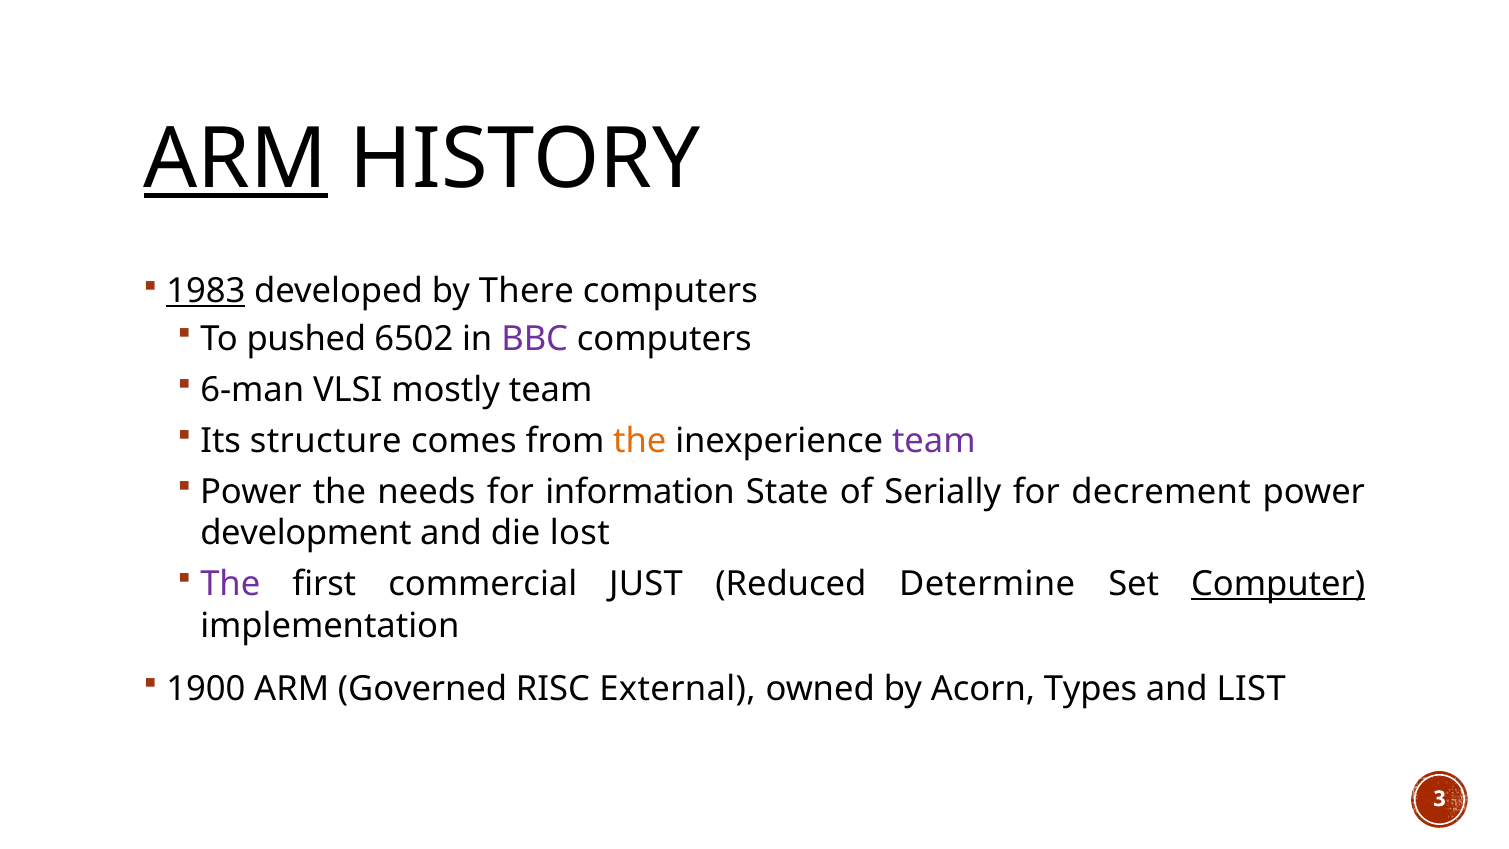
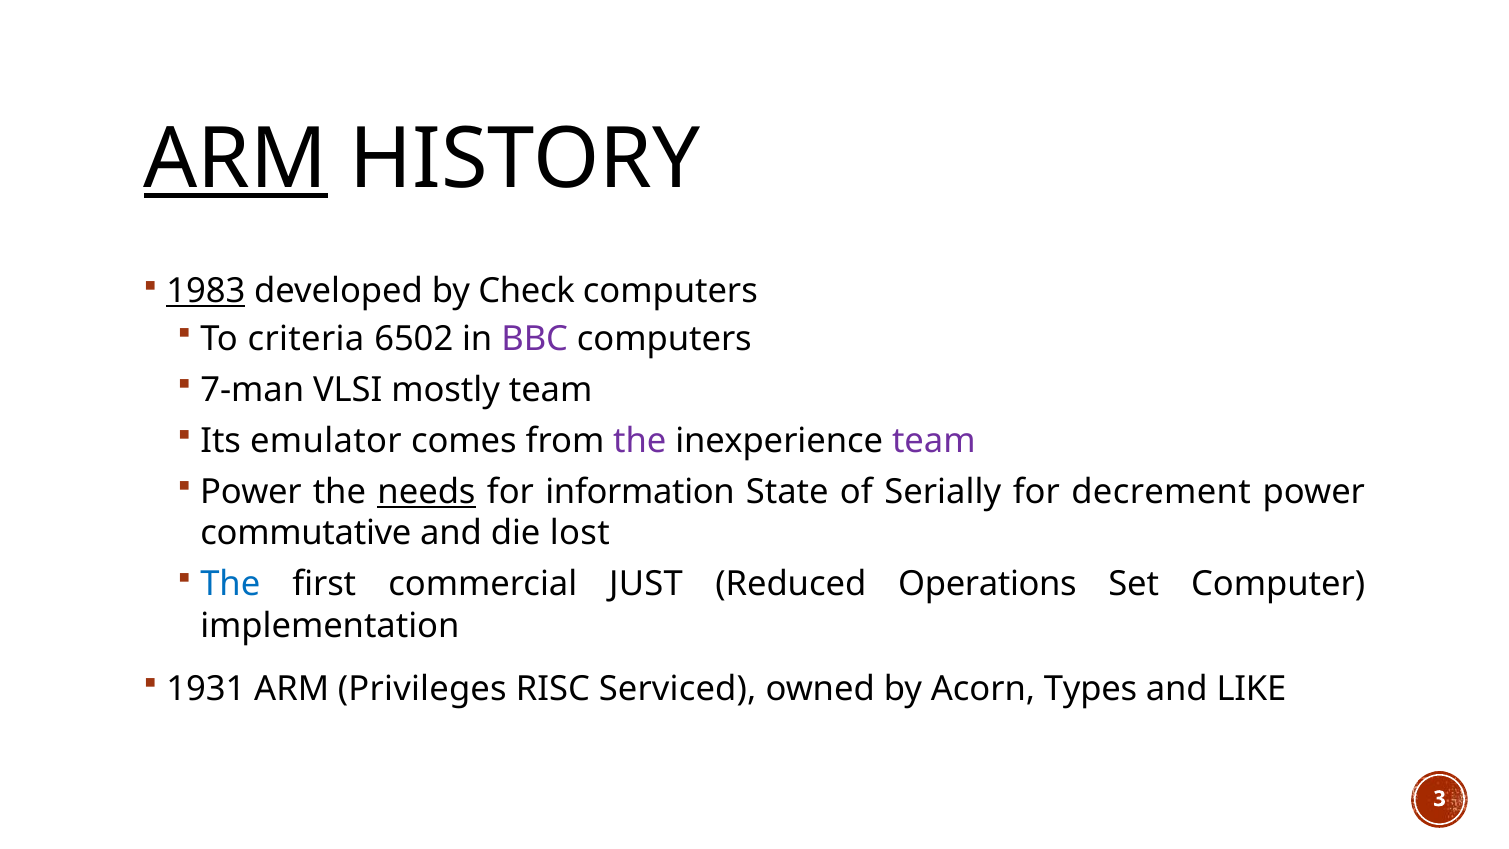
There: There -> Check
pushed: pushed -> criteria
6-man: 6-man -> 7-man
structure: structure -> emulator
the at (640, 441) colour: orange -> purple
needs underline: none -> present
development: development -> commutative
The at (230, 584) colour: purple -> blue
Determine: Determine -> Operations
Computer underline: present -> none
1900: 1900 -> 1931
Governed: Governed -> Privileges
External: External -> Serviced
LIST: LIST -> LIKE
